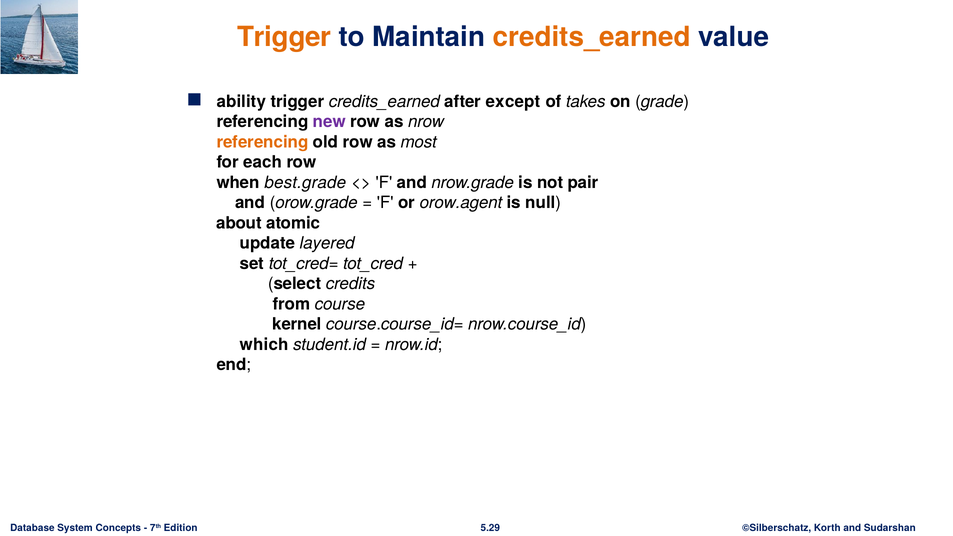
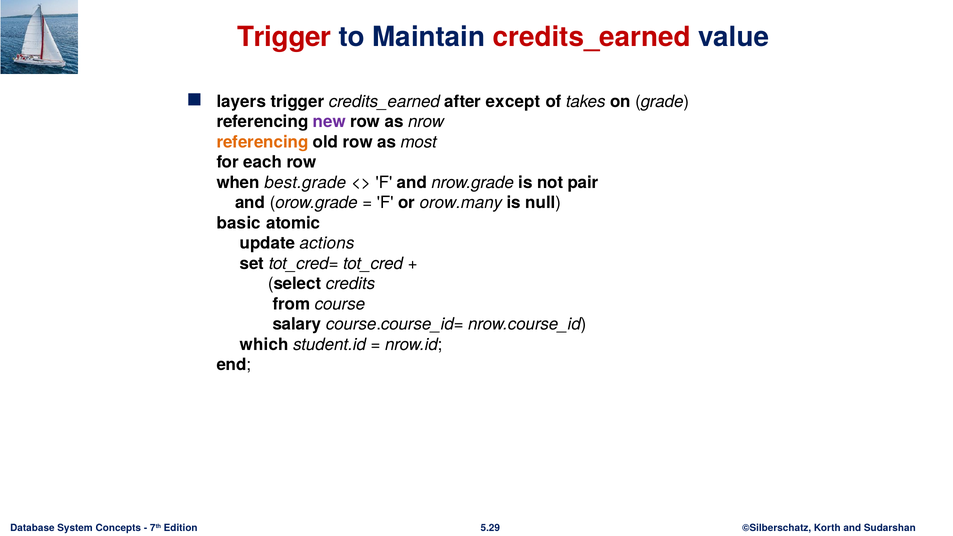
Trigger at (284, 37) colour: orange -> red
credits_earned at (592, 37) colour: orange -> red
ability: ability -> layers
orow.agent: orow.agent -> orow.many
about: about -> basic
layered: layered -> actions
kernel: kernel -> salary
